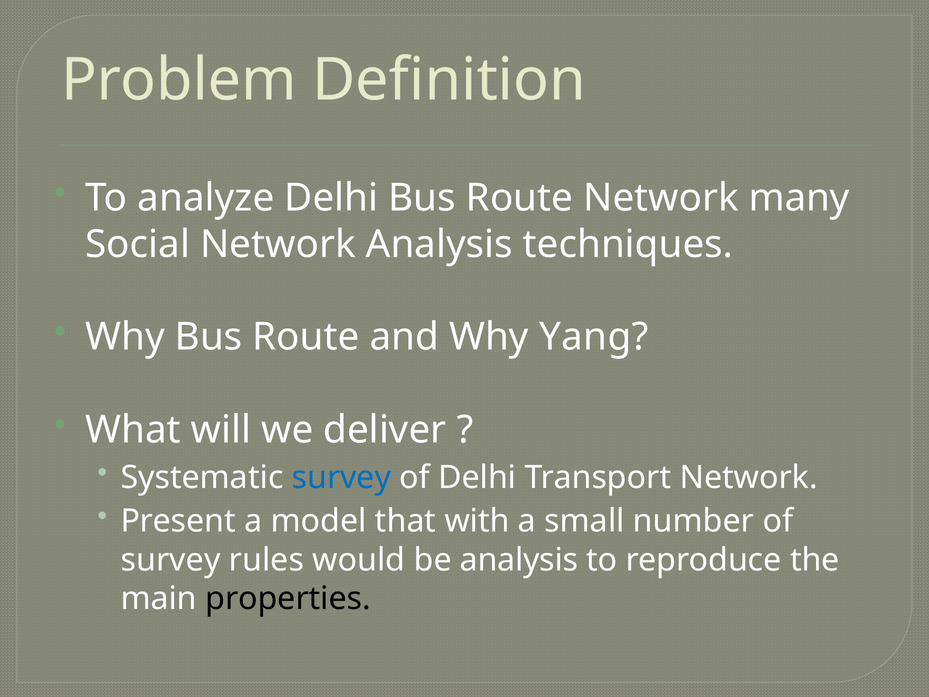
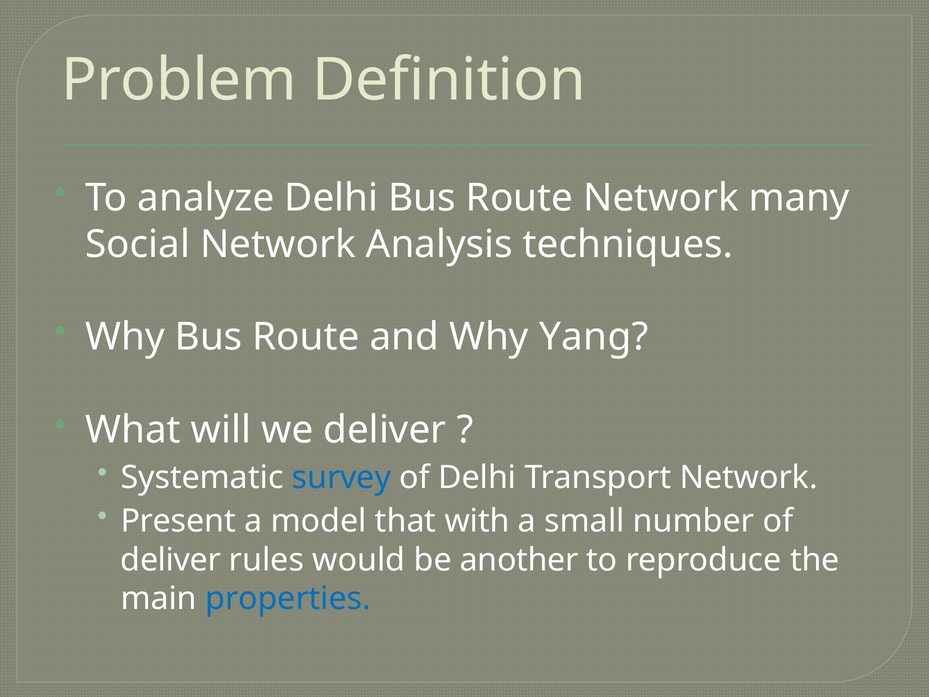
survey at (171, 560): survey -> deliver
be analysis: analysis -> another
properties colour: black -> blue
